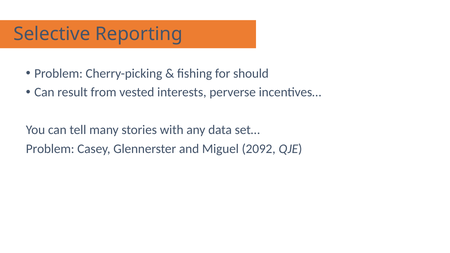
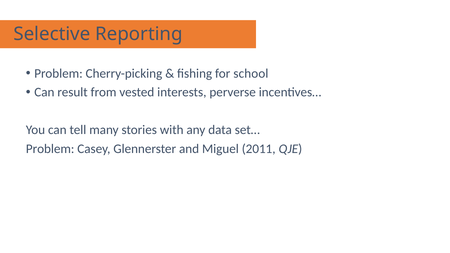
should: should -> school
2092: 2092 -> 2011
